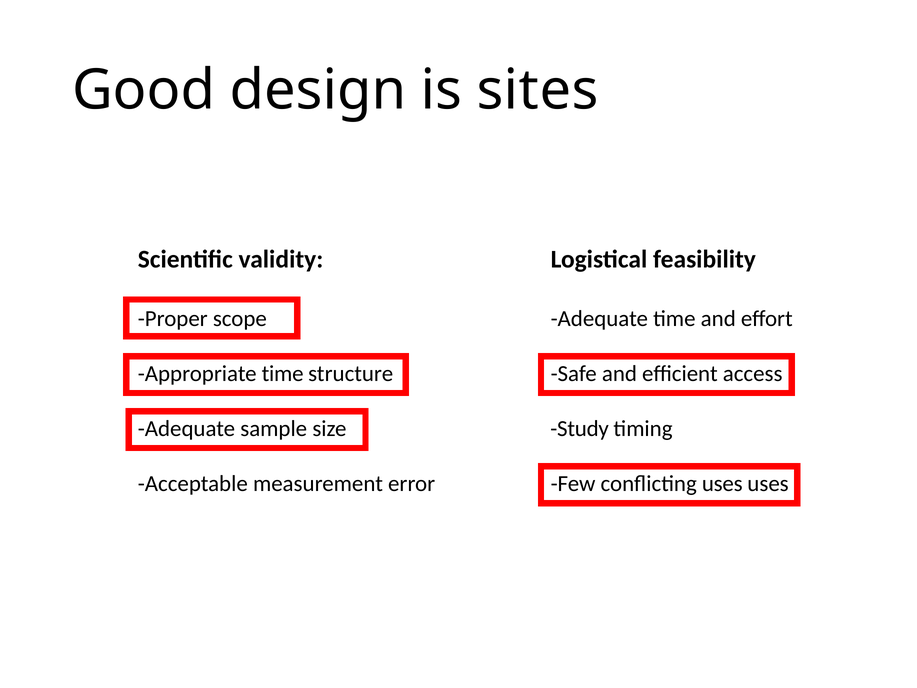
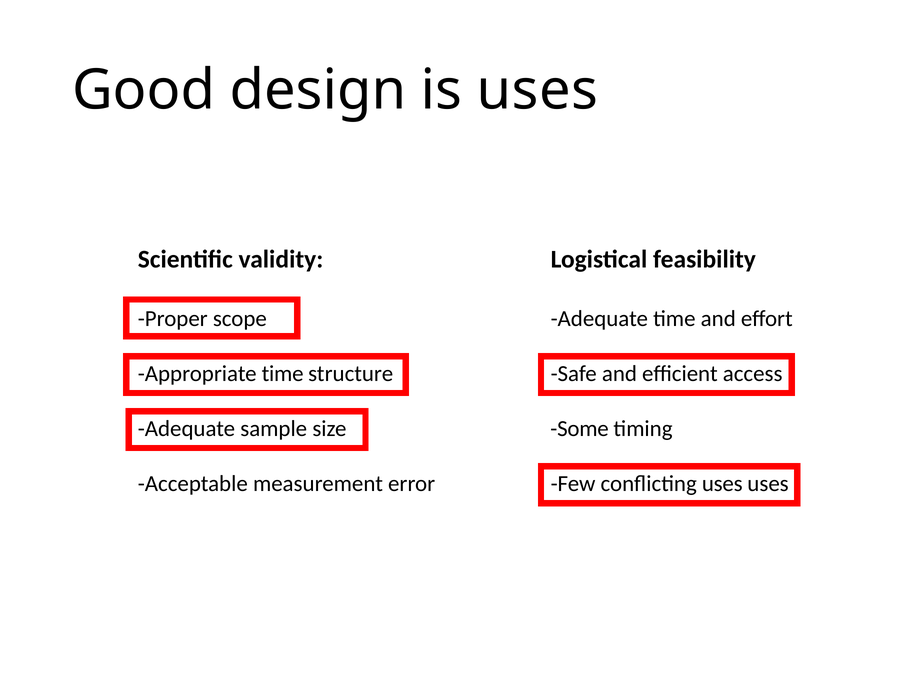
is sites: sites -> uses
Study: Study -> Some
